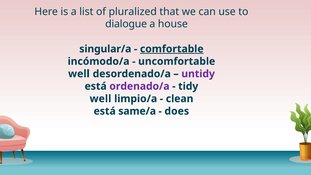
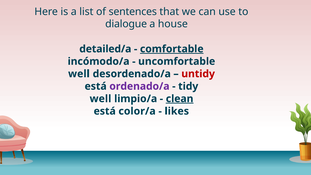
pluralized: pluralized -> sentences
singular/a: singular/a -> detailed/a
untidy colour: purple -> red
clean underline: none -> present
same/a: same/a -> color/a
does: does -> likes
